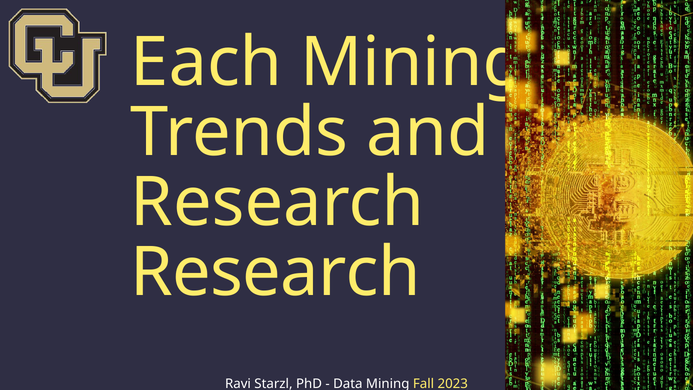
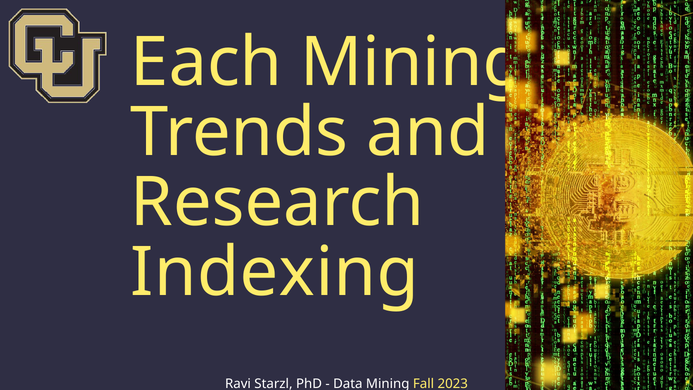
Research at (275, 272): Research -> Indexing
